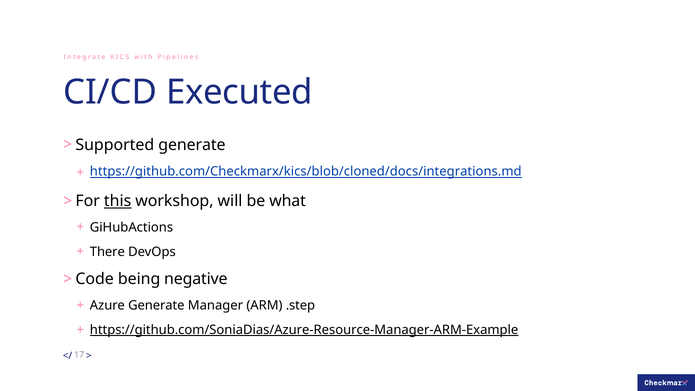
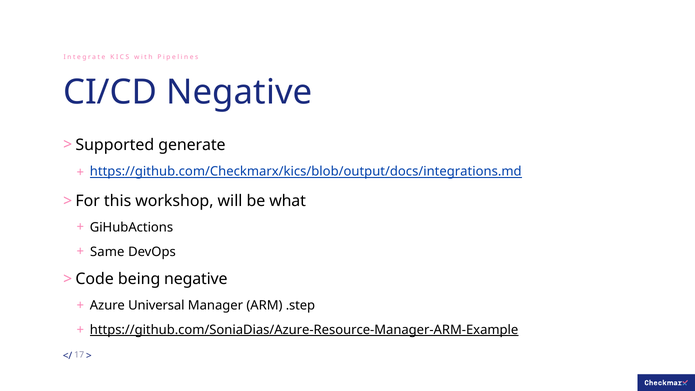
CI/CD Executed: Executed -> Negative
https://github.com/Checkmarx/kics/blob/cloned/docs/integrations.md: https://github.com/Checkmarx/kics/blob/cloned/docs/integrations.md -> https://github.com/Checkmarx/kics/blob/output/docs/integrations.md
this underline: present -> none
There: There -> Same
Azure Generate: Generate -> Universal
